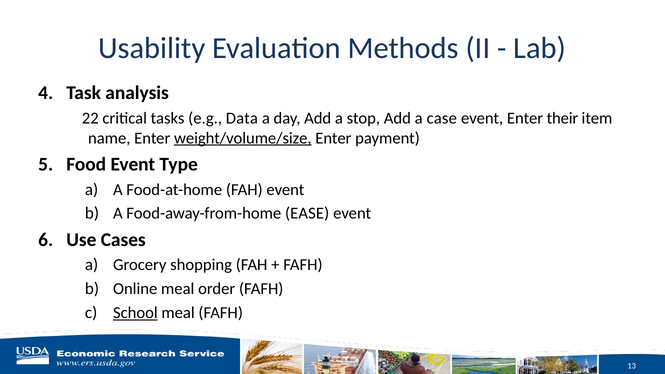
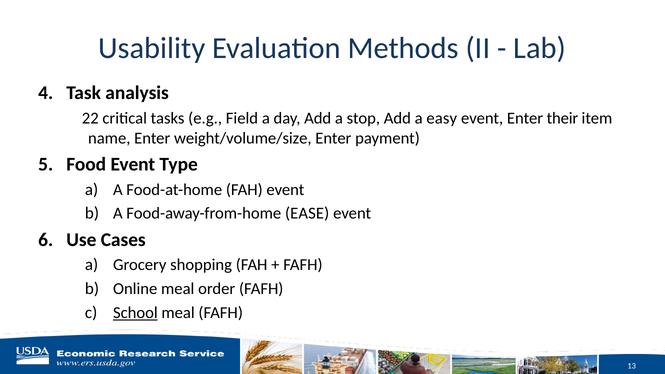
Data: Data -> Field
case: case -> easy
weight/volume/size underline: present -> none
